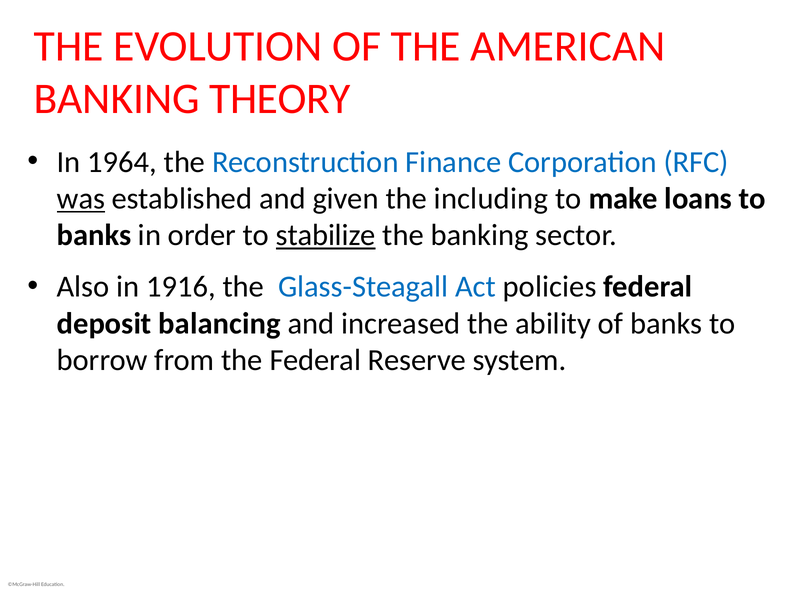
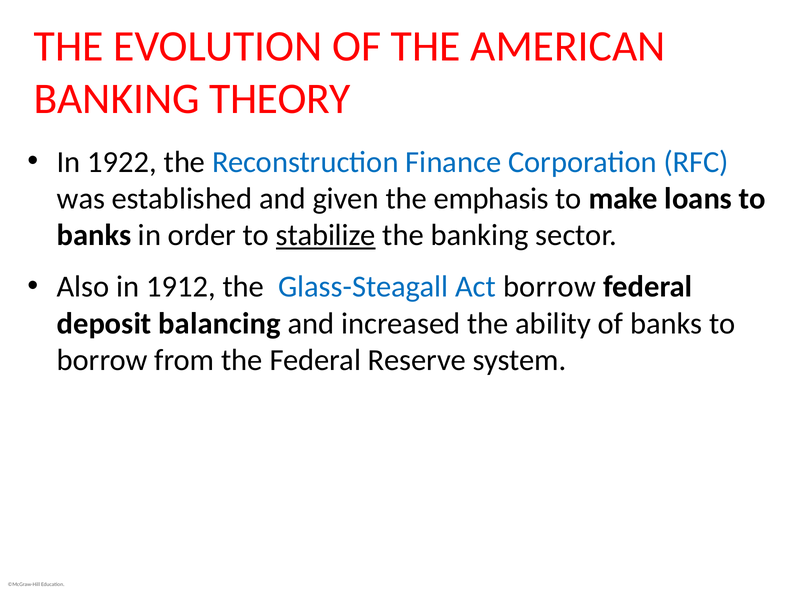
1964: 1964 -> 1922
was underline: present -> none
including: including -> emphasis
1916: 1916 -> 1912
Act policies: policies -> borrow
